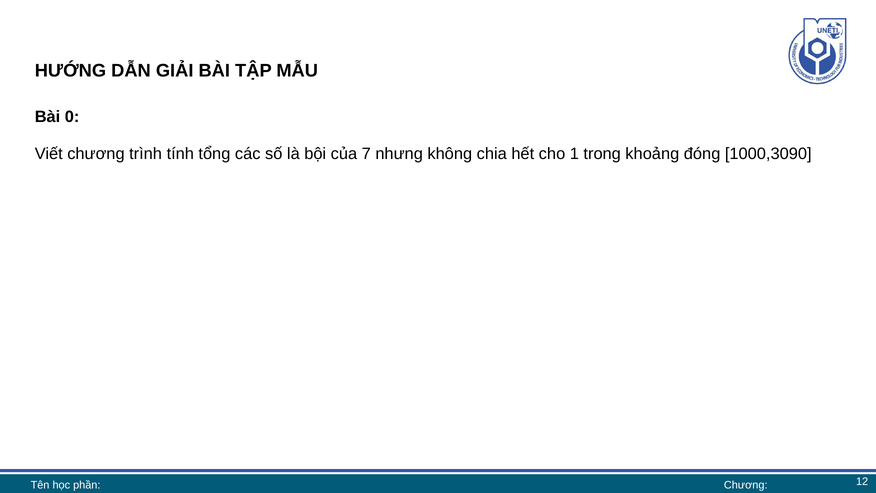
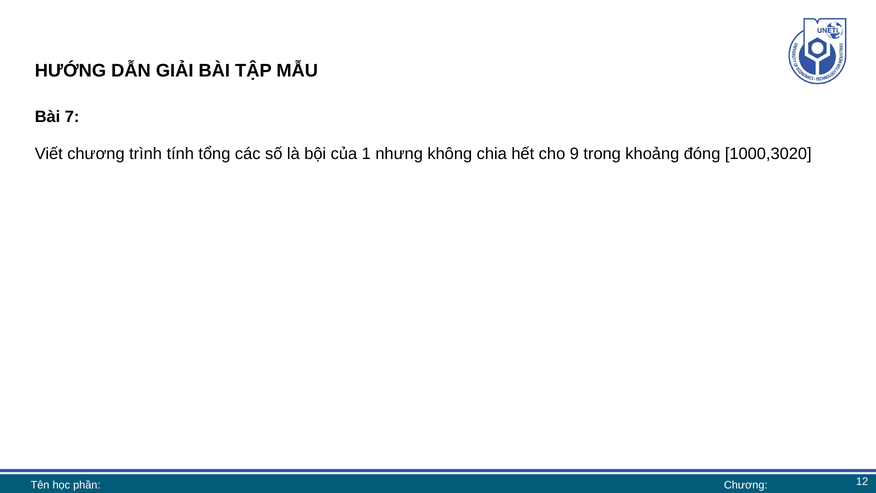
0: 0 -> 7
7: 7 -> 1
1: 1 -> 9
1000,3090: 1000,3090 -> 1000,3020
